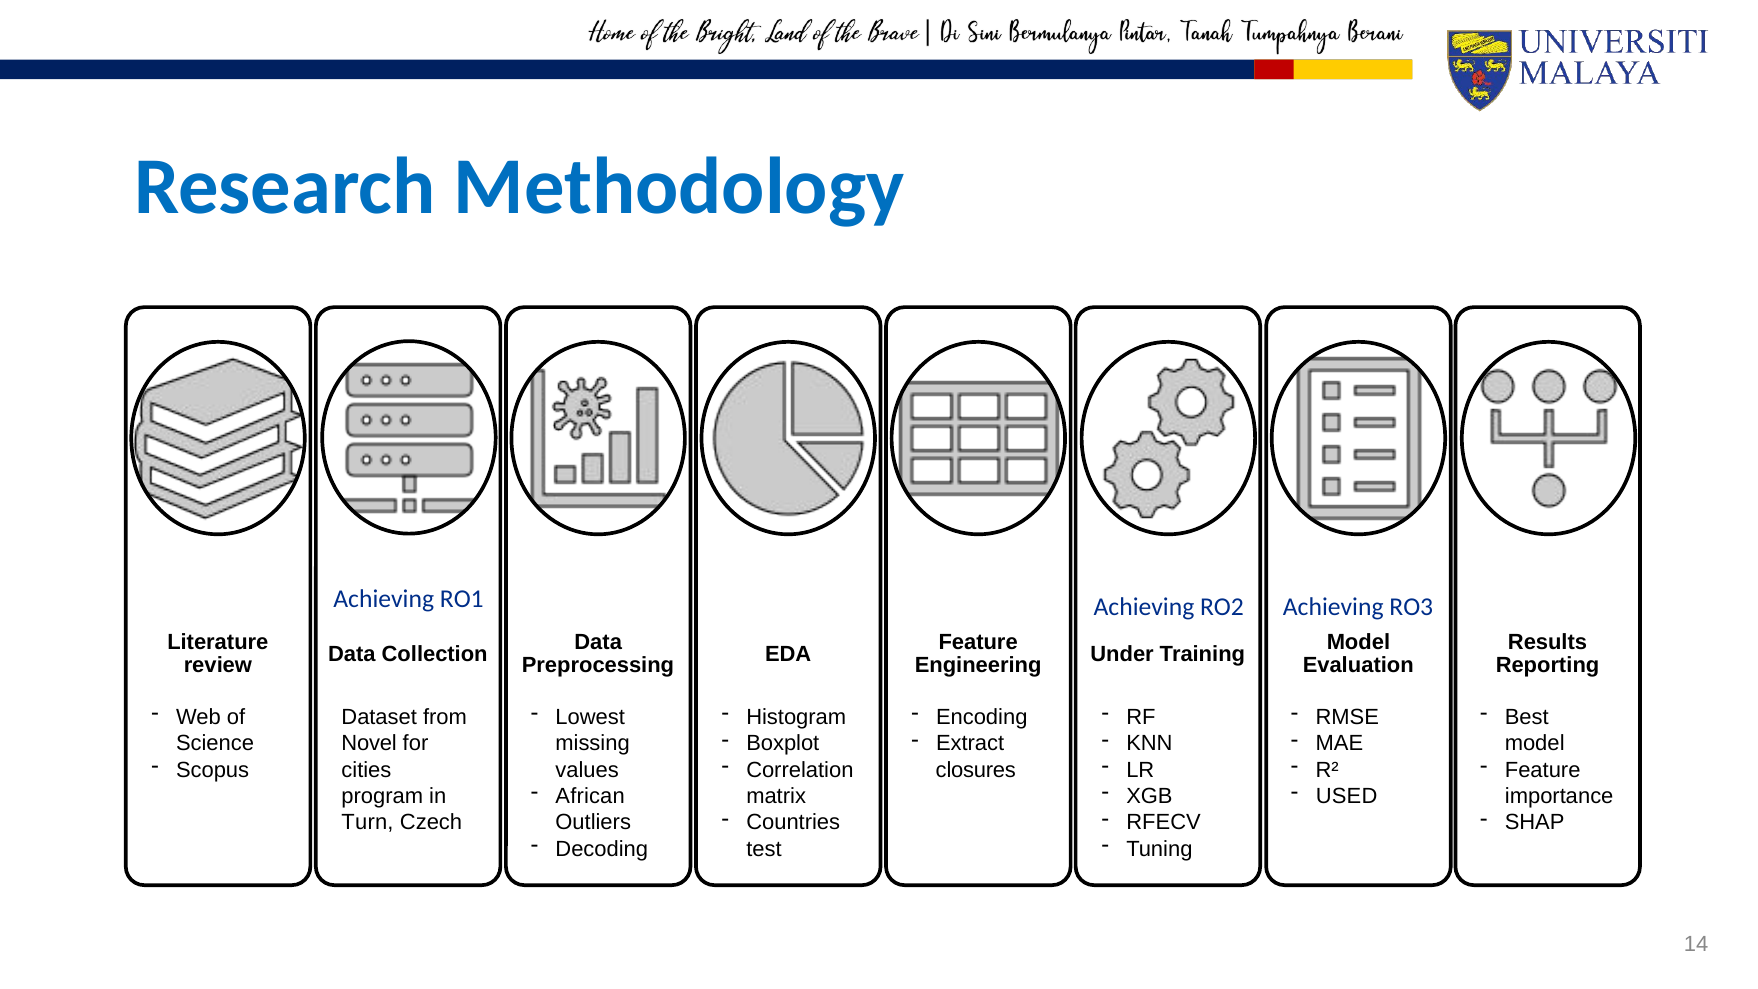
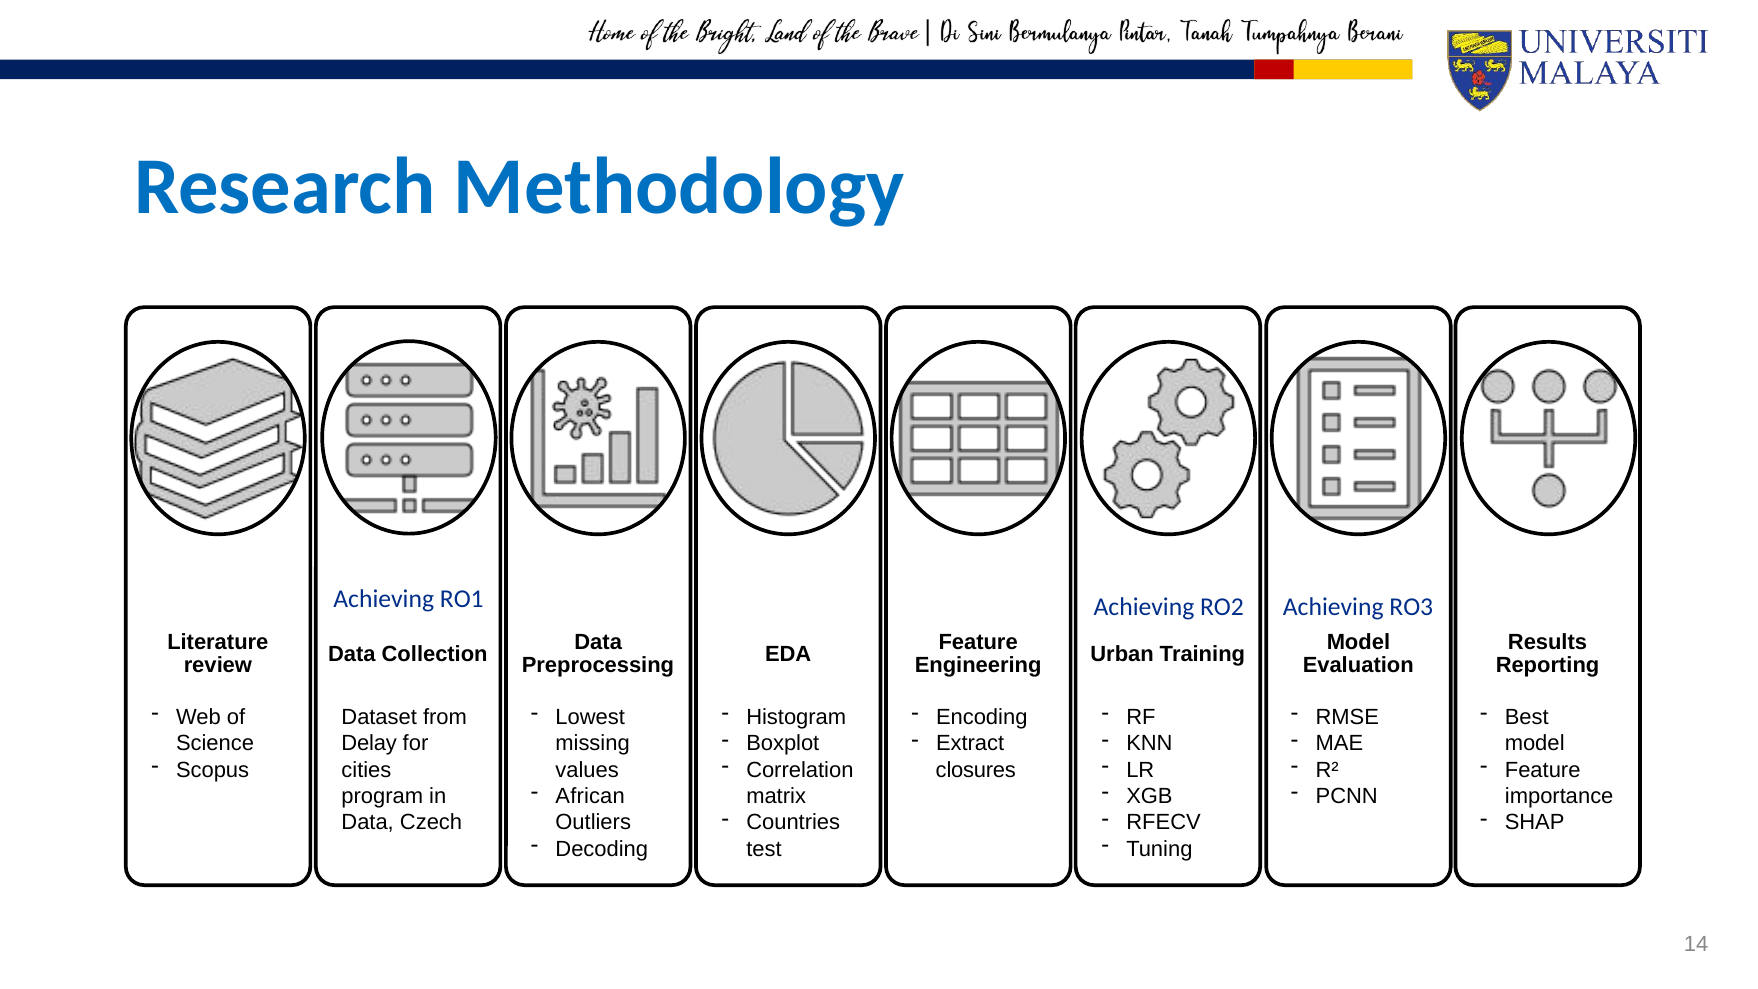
Under: Under -> Urban
Novel: Novel -> Delay
USED: USED -> PCNN
Turn at (368, 822): Turn -> Data
